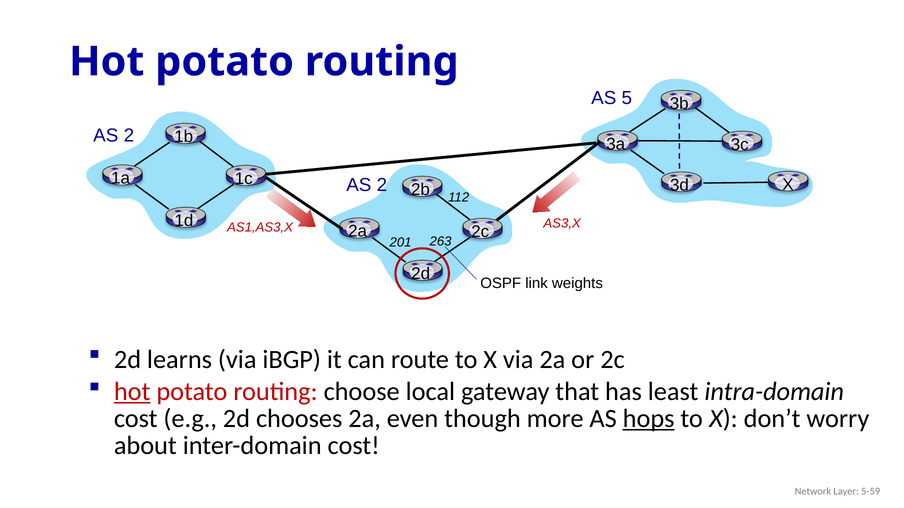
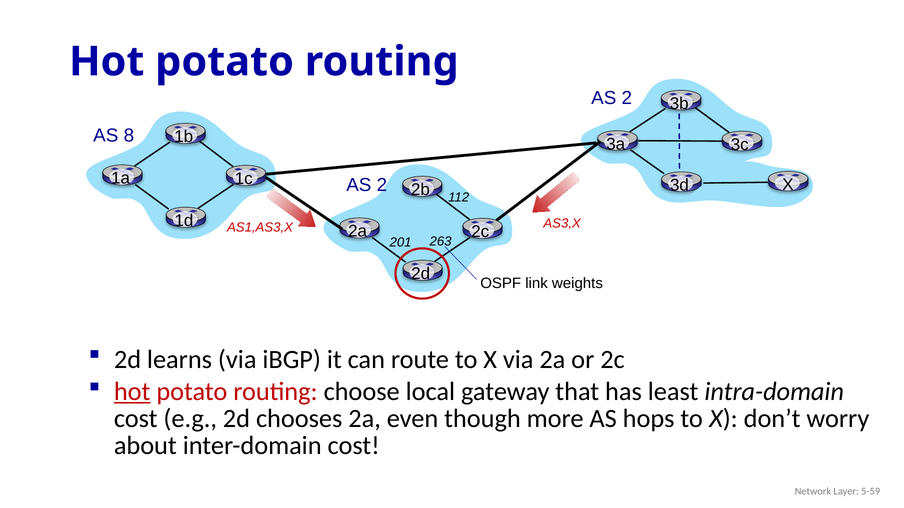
5 at (627, 98): 5 -> 2
2 at (129, 136): 2 -> 8
hops underline: present -> none
